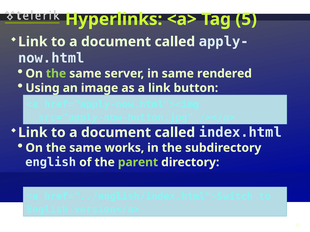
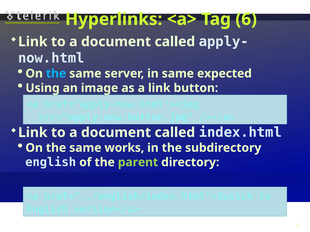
5: 5 -> 6
the at (56, 74) colour: light green -> light blue
rendered: rendered -> expected
